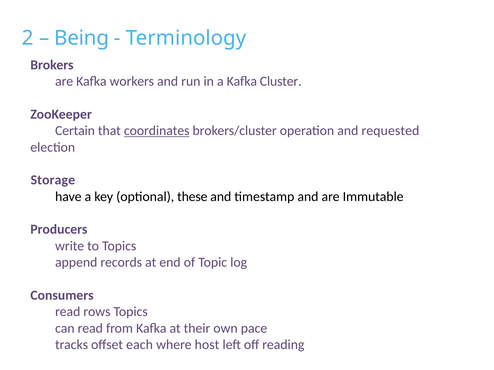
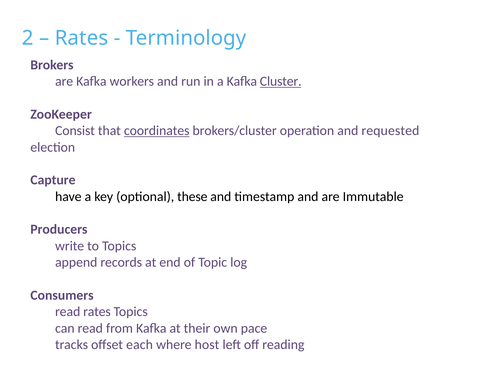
Being at (82, 38): Being -> Rates
Cluster underline: none -> present
Certain: Certain -> Consist
Storage: Storage -> Capture
read rows: rows -> rates
